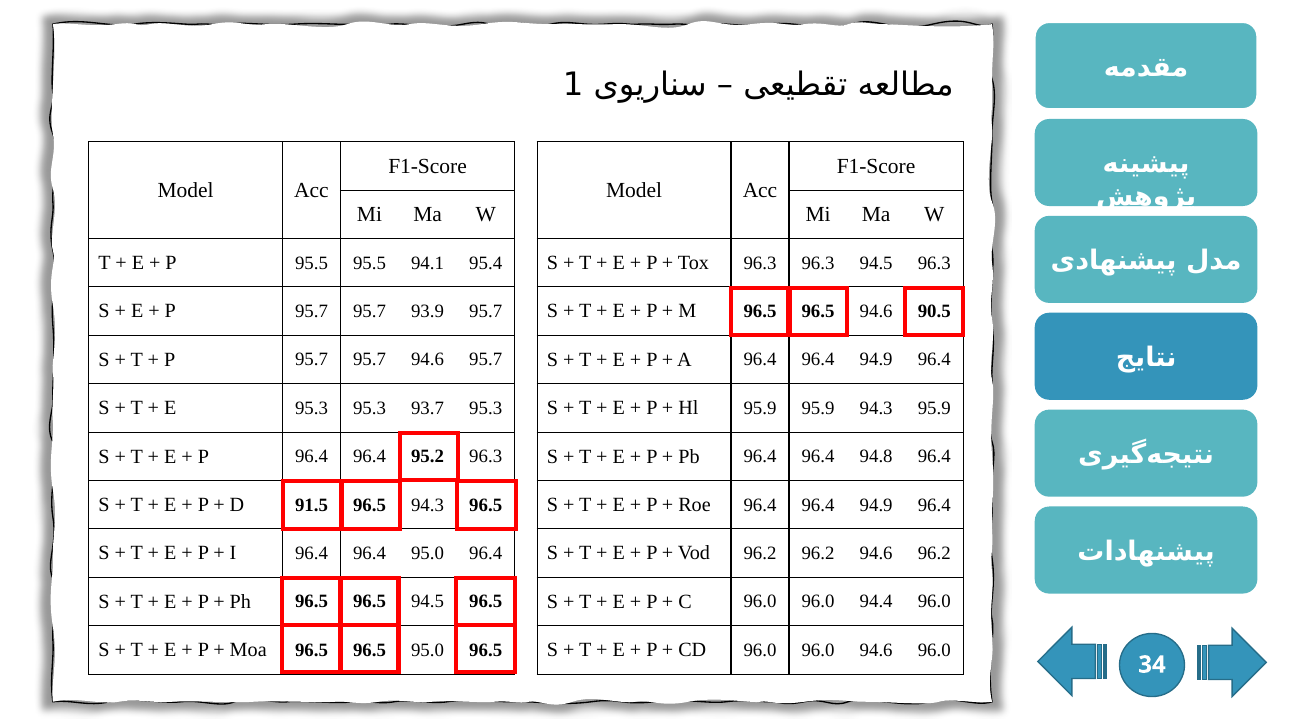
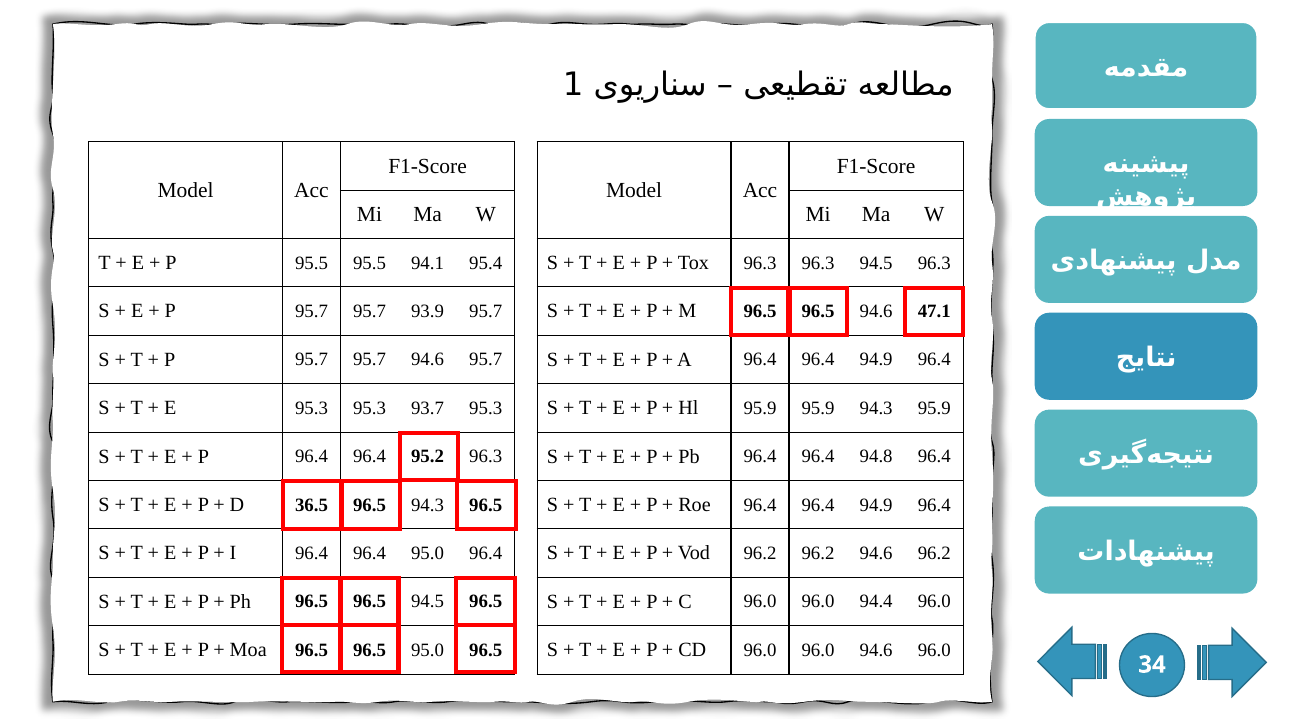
90.5: 90.5 -> 47.1
91.5: 91.5 -> 36.5
